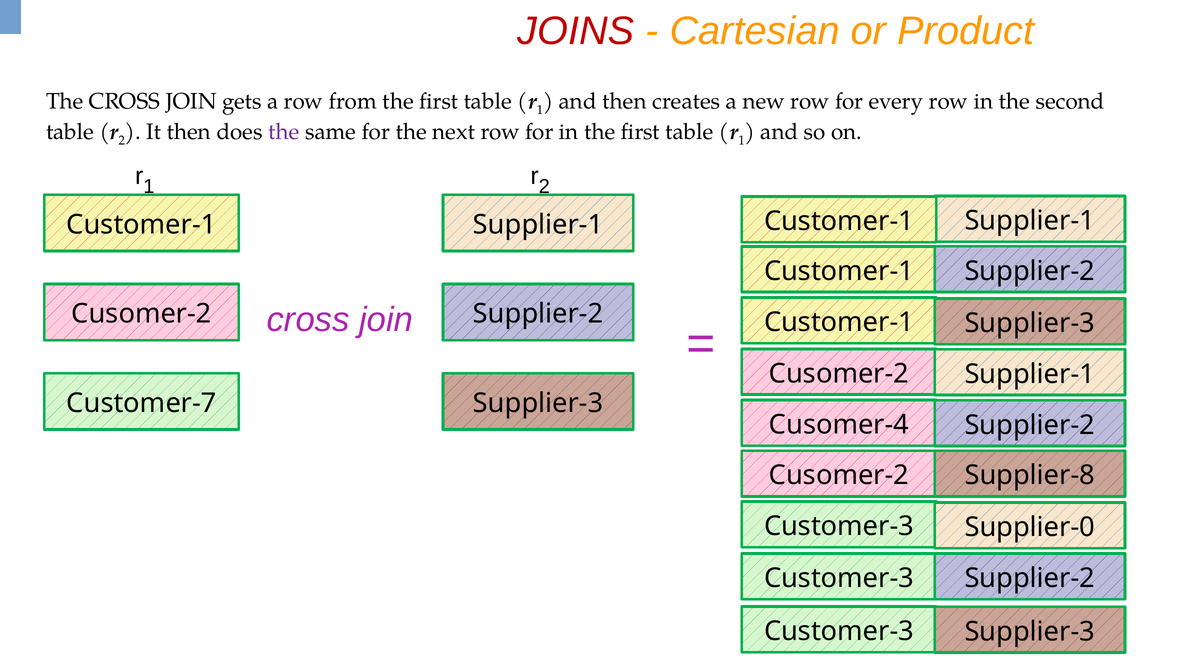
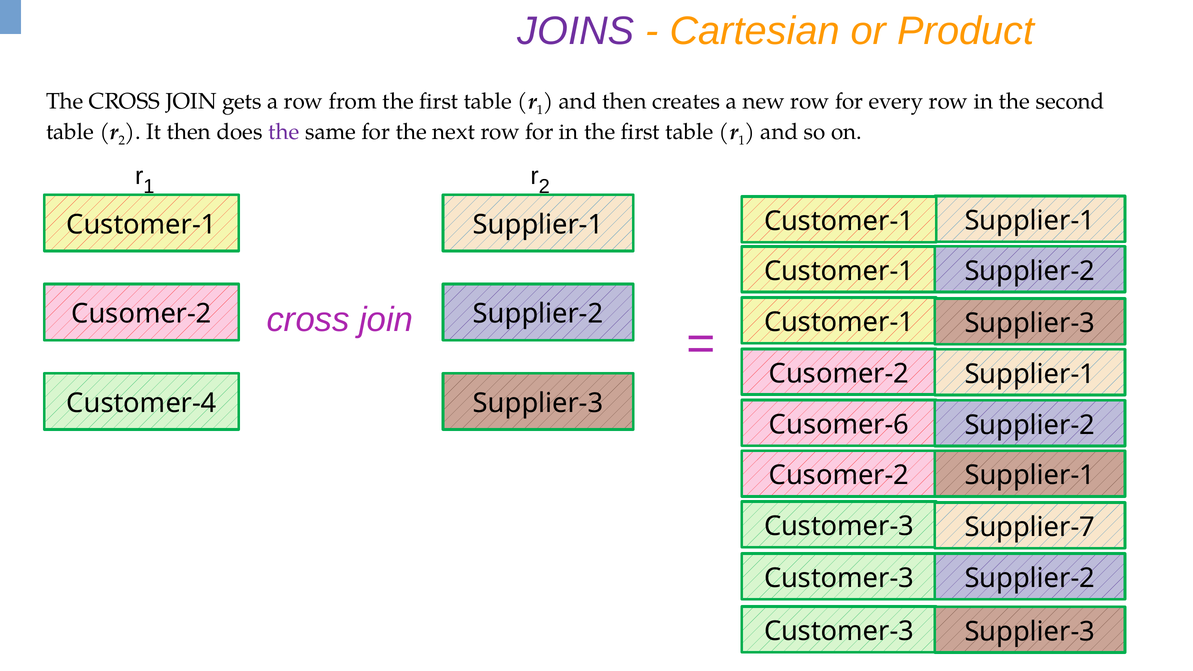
JOINS colour: red -> purple
Customer-7: Customer-7 -> Customer-4
Cusomer-4: Cusomer-4 -> Cusomer-6
Supplier-8 at (1030, 476): Supplier-8 -> Supplier-1
Supplier-0: Supplier-0 -> Supplier-7
